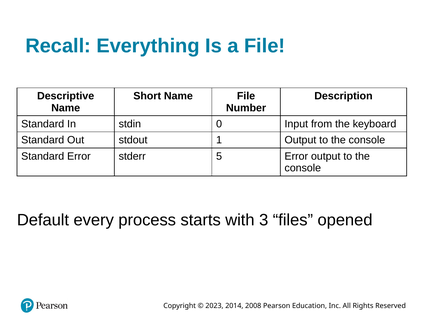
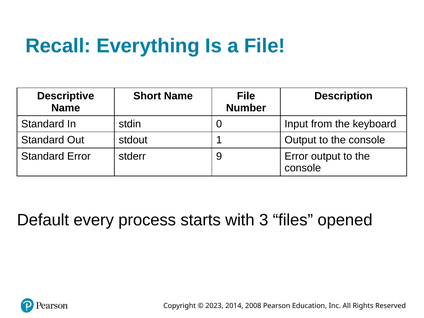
5: 5 -> 9
